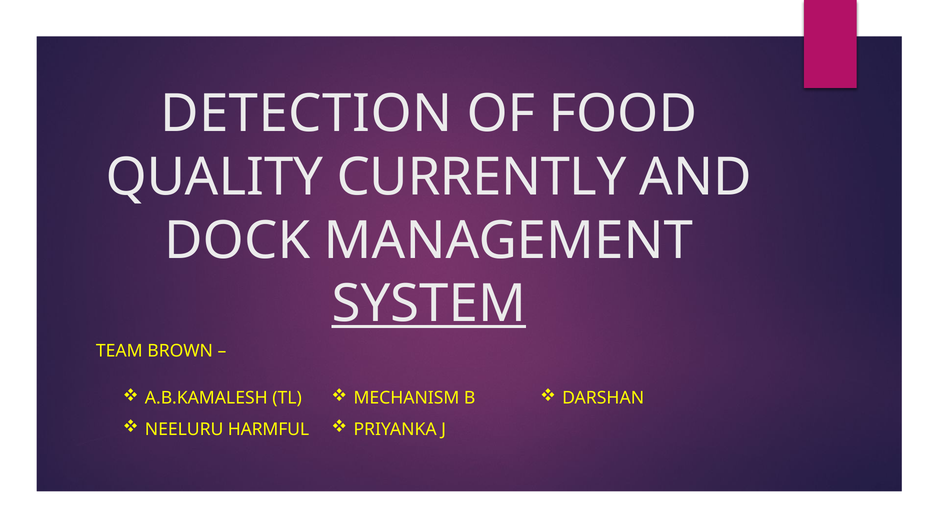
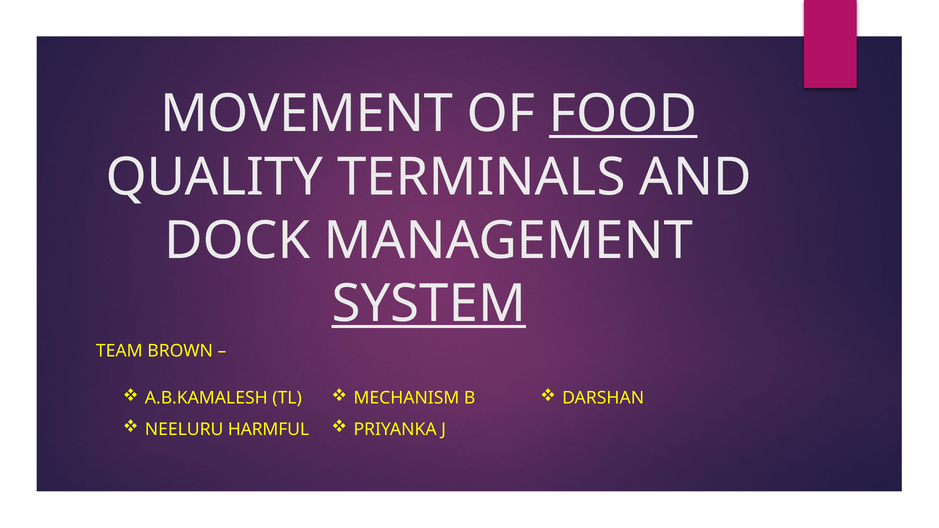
DETECTION: DETECTION -> MOVEMENT
FOOD underline: none -> present
CURRENTLY: CURRENTLY -> TERMINALS
